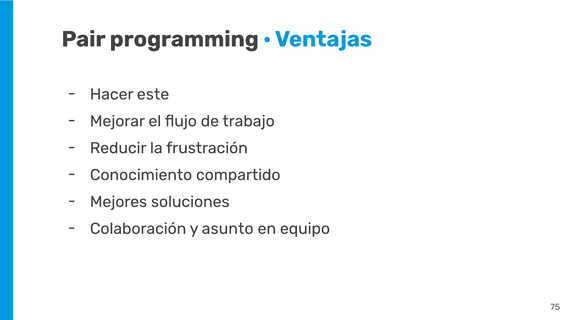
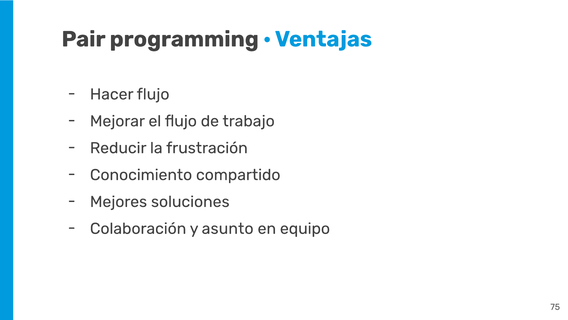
Hacer este: este -> flujo
